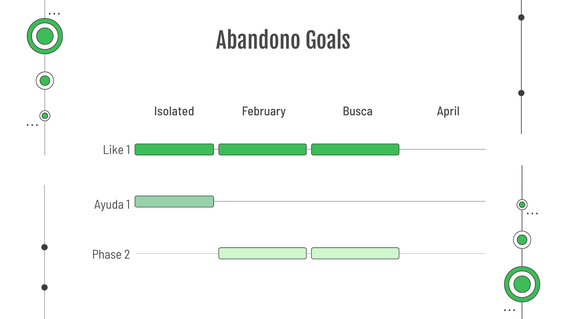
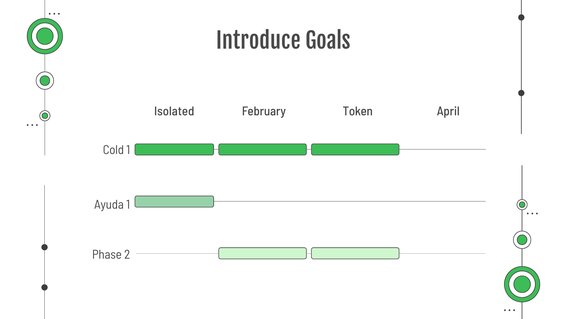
Abandono: Abandono -> Introduce
Busca: Busca -> Token
Like: Like -> Cold
